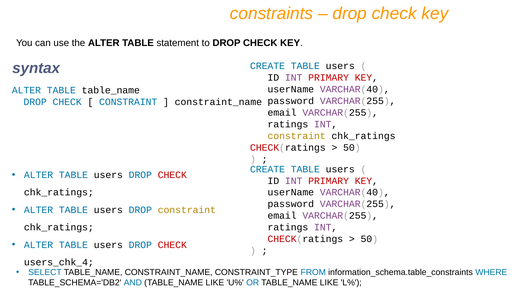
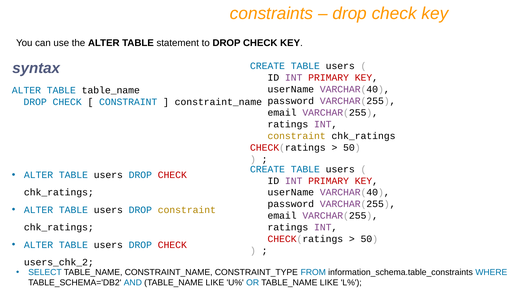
users_chk_4: users_chk_4 -> users_chk_2
